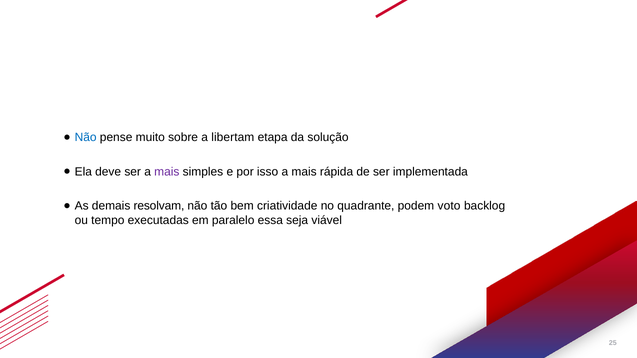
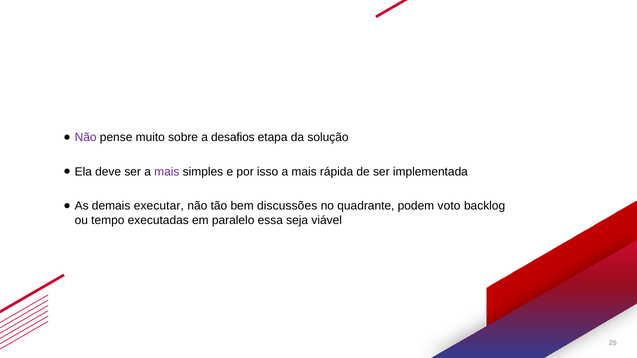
Não at (86, 138) colour: blue -> purple
libertam: libertam -> desafios
resolvam: resolvam -> executar
criatividade: criatividade -> discussões
